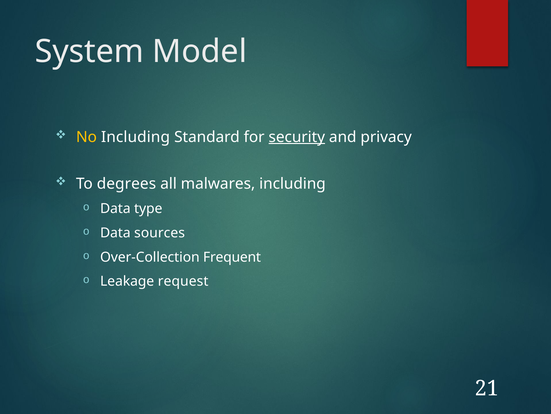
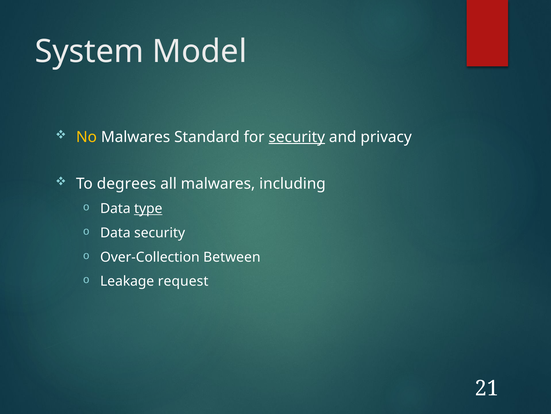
No Including: Including -> Malwares
type underline: none -> present
Data sources: sources -> security
Frequent: Frequent -> Between
